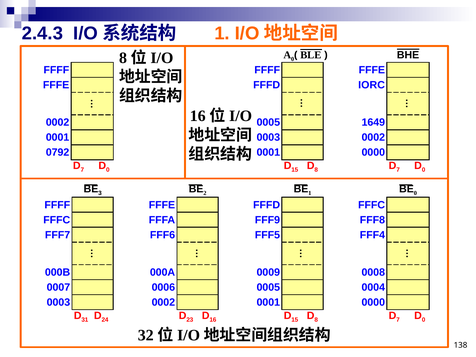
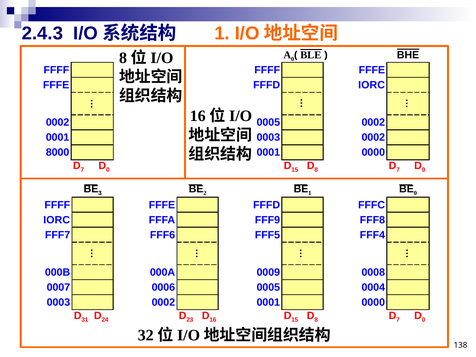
0005 1649: 1649 -> 0002
0792: 0792 -> 8000
FFFC at (57, 220): FFFC -> IORC
